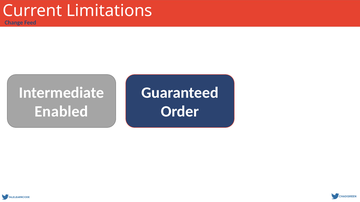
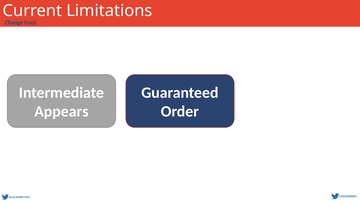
Enabled: Enabled -> Appears
